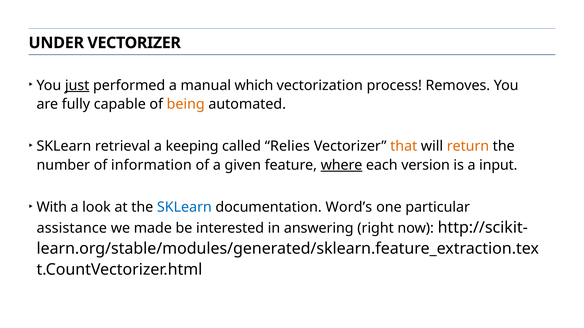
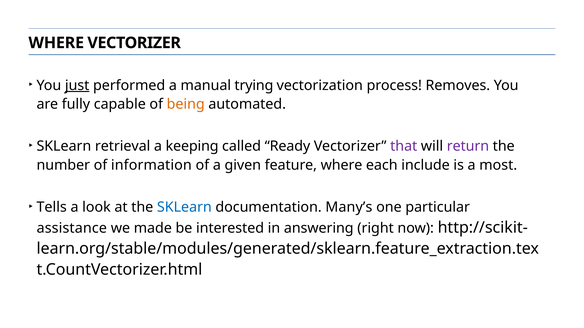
UNDER at (56, 43): UNDER -> WHERE
which: which -> trying
Relies: Relies -> Ready
that colour: orange -> purple
return colour: orange -> purple
where at (342, 165) underline: present -> none
version: version -> include
input: input -> most
With: With -> Tells
Word’s: Word’s -> Many’s
